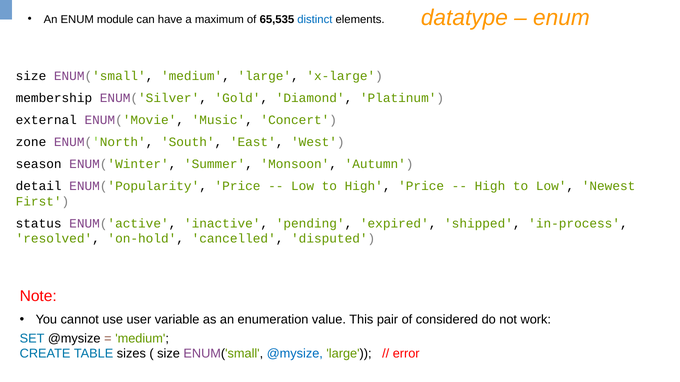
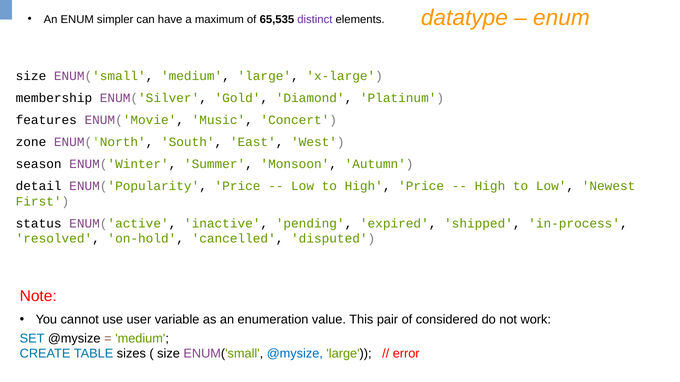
module: module -> simpler
distinct colour: blue -> purple
external: external -> features
